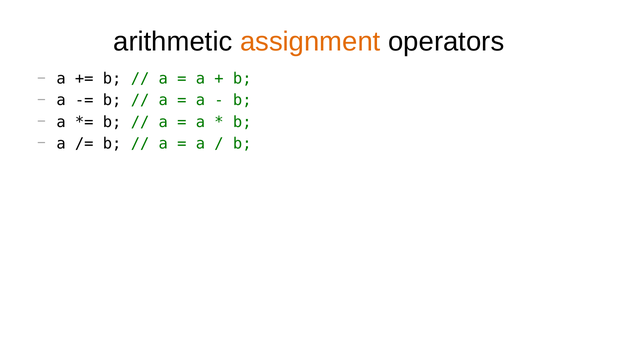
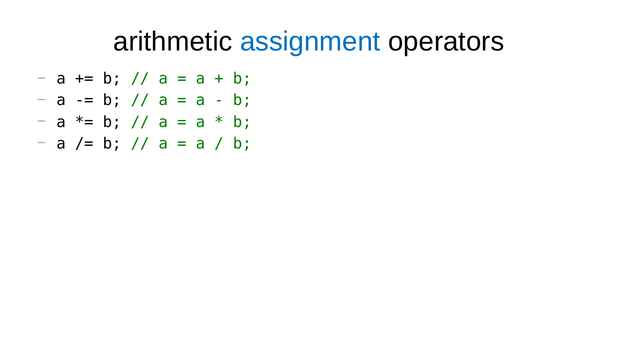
assignment colour: orange -> blue
